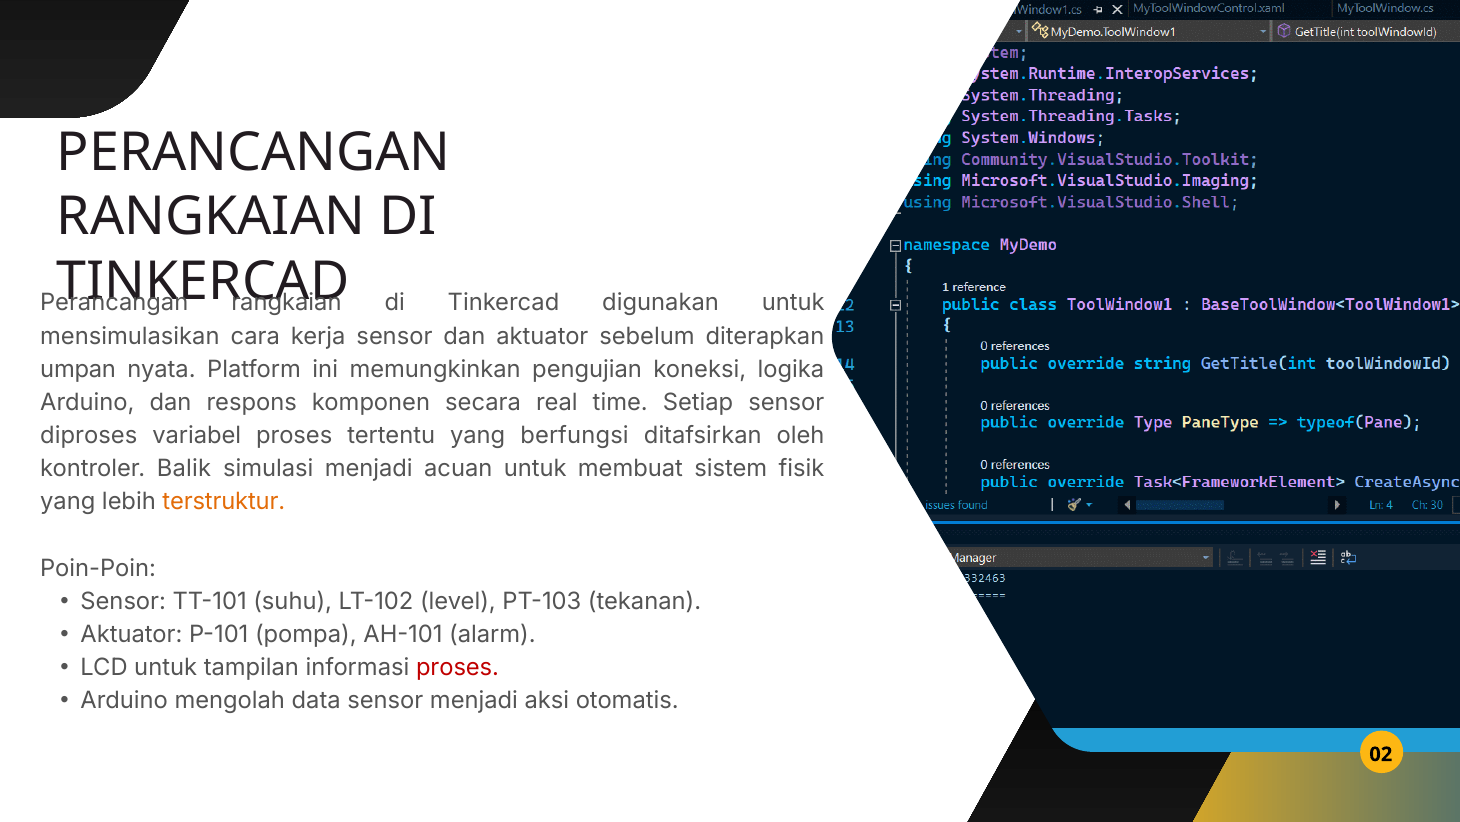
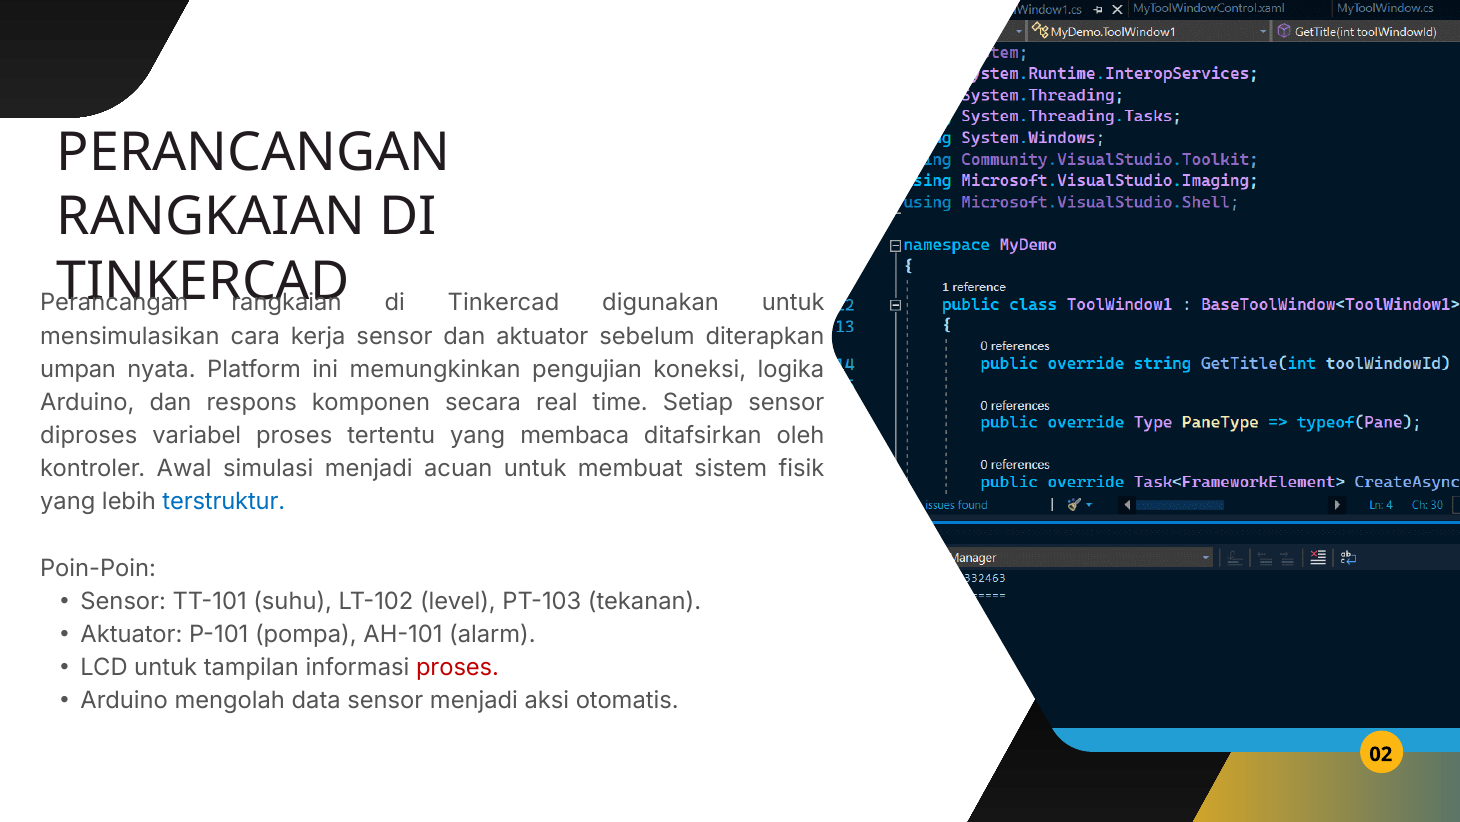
berfungsi: berfungsi -> membaca
Balik: Balik -> Awal
terstruktur colour: orange -> blue
